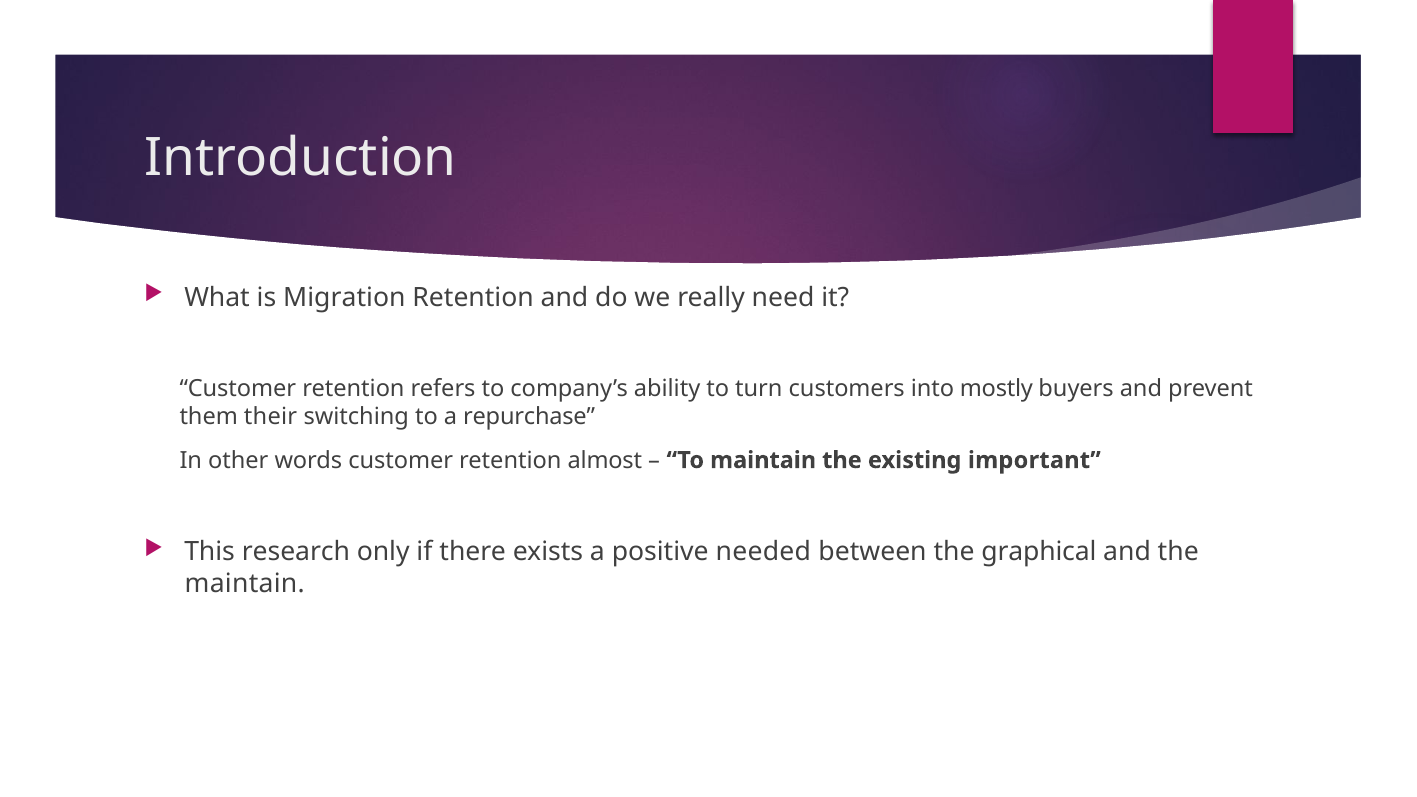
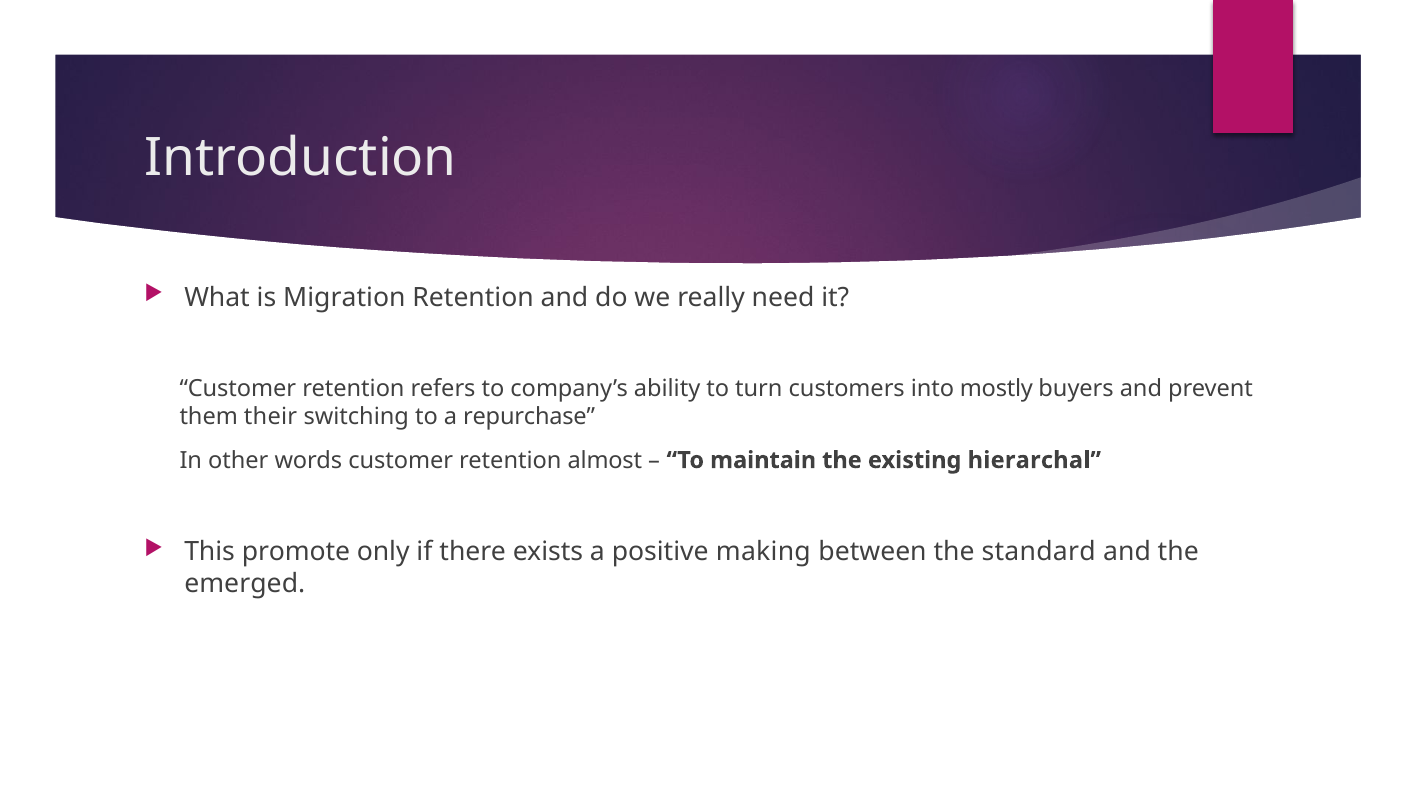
important: important -> hierarchal
research: research -> promote
needed: needed -> making
graphical: graphical -> standard
maintain at (245, 584): maintain -> emerged
